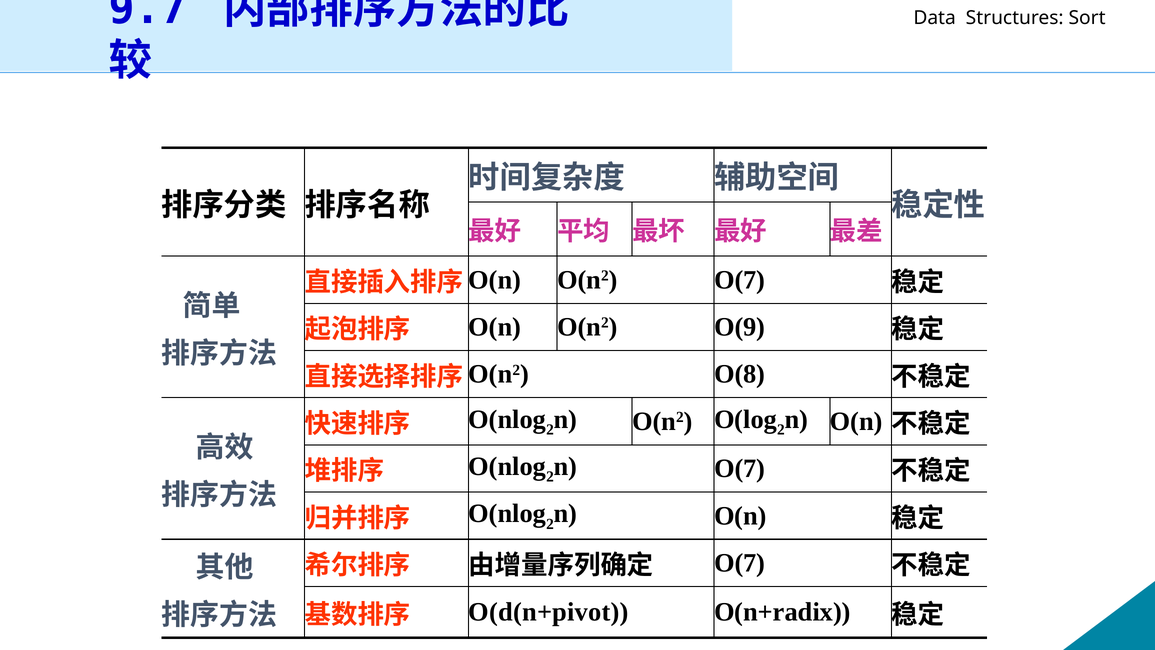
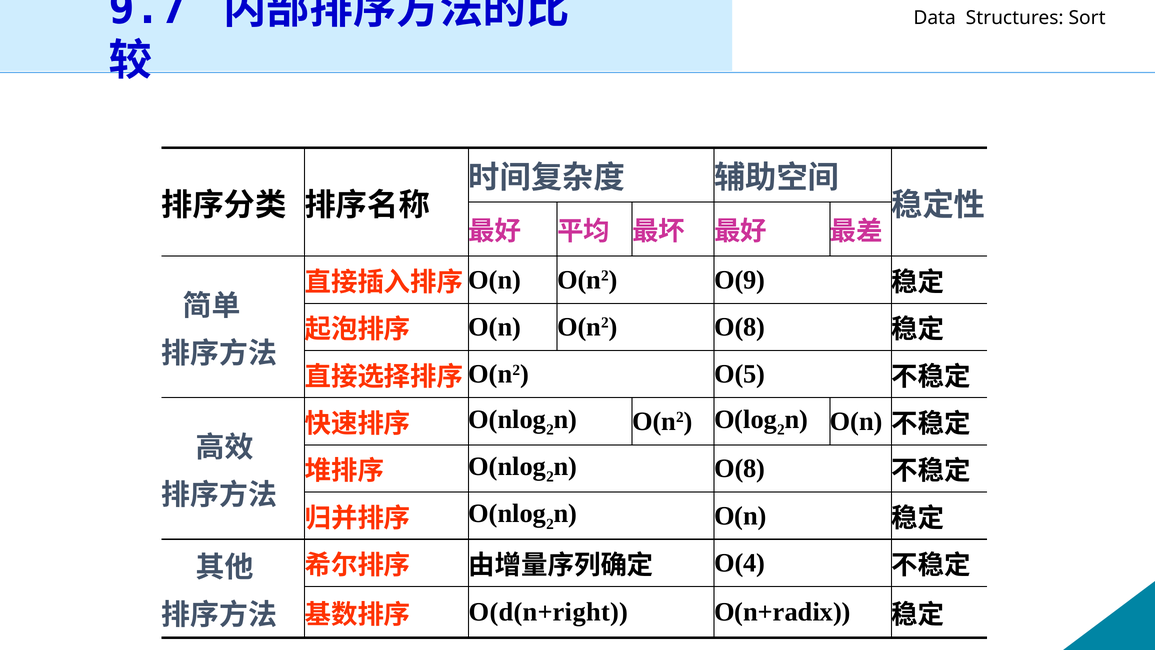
O(n2 O(7: O(7 -> O(9
O(n2 O(9: O(9 -> O(8
O(8: O(8 -> O(5
O(7 at (740, 468): O(7 -> O(8
O(7 at (740, 563): O(7 -> O(4
O(d(n+pivot: O(d(n+pivot -> O(d(n+right
